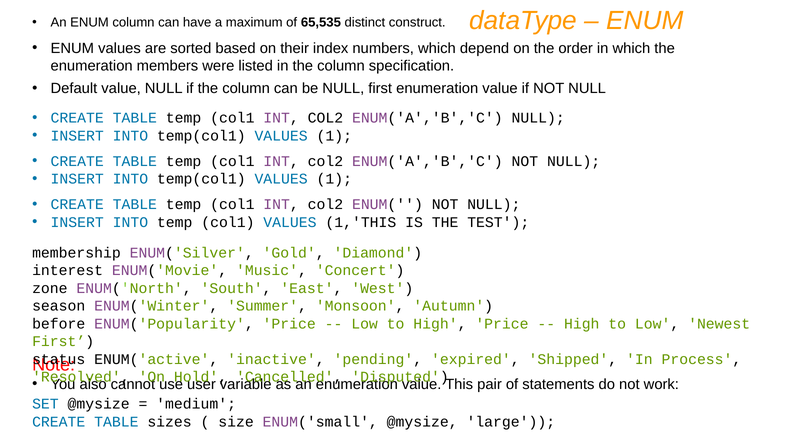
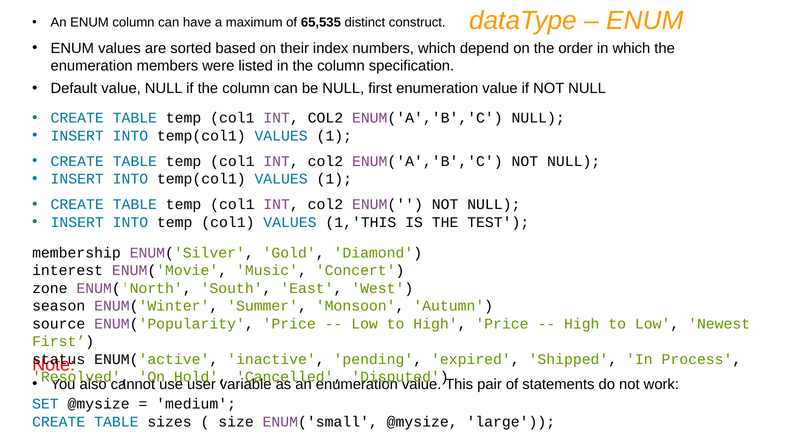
before: before -> source
